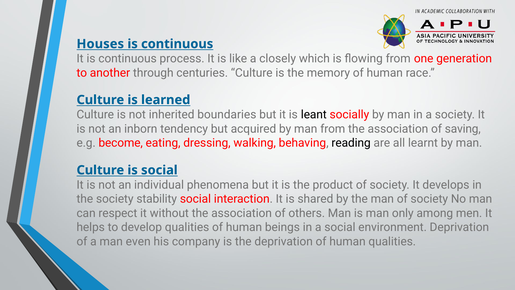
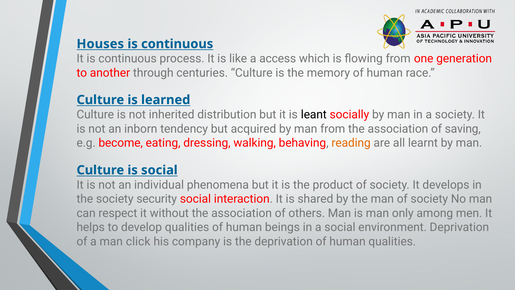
closely: closely -> access
boundaries: boundaries -> distribution
reading colour: black -> orange
stability: stability -> security
even: even -> click
